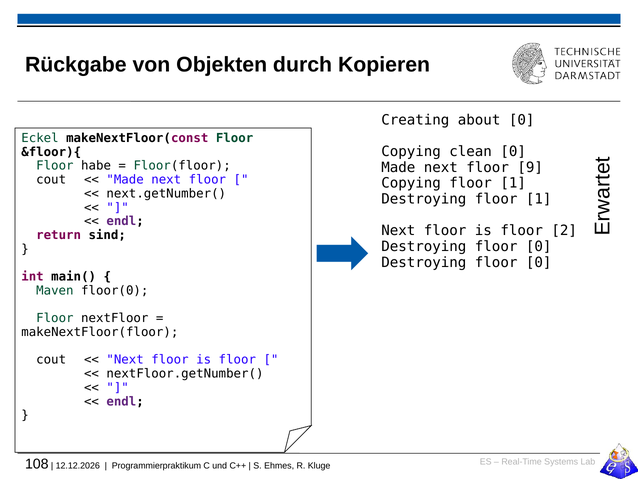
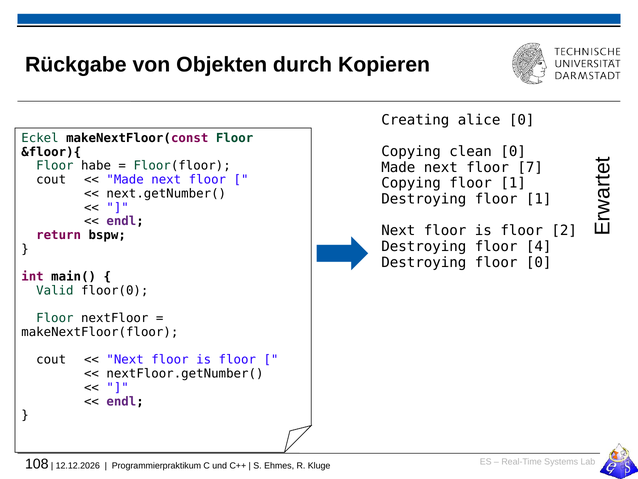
about: about -> alice
9: 9 -> 7
sind: sind -> bspw
0 at (539, 246): 0 -> 4
Maven: Maven -> Valid
